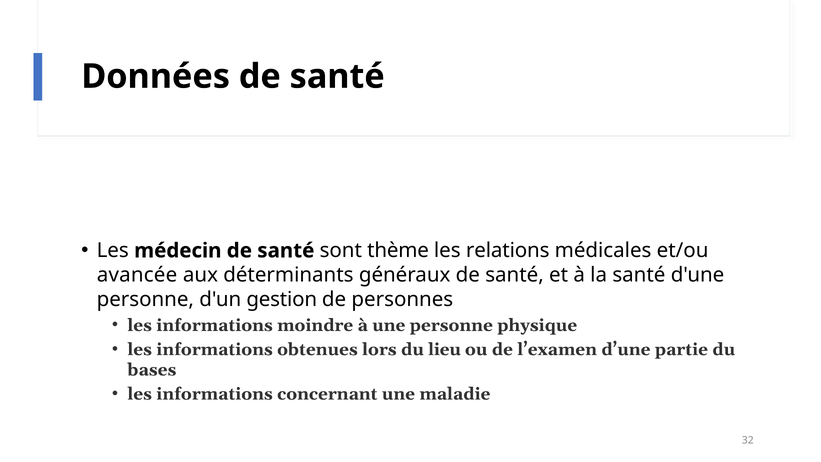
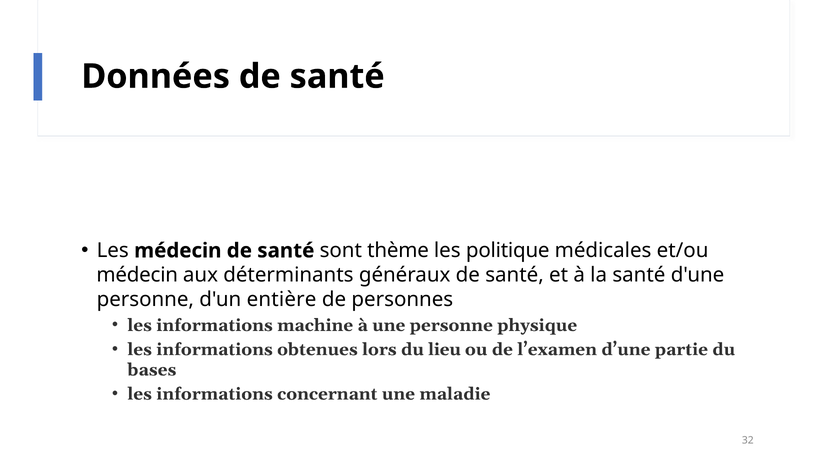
relations: relations -> politique
avancée at (137, 275): avancée -> médecin
gestion: gestion -> entière
moindre: moindre -> machine
